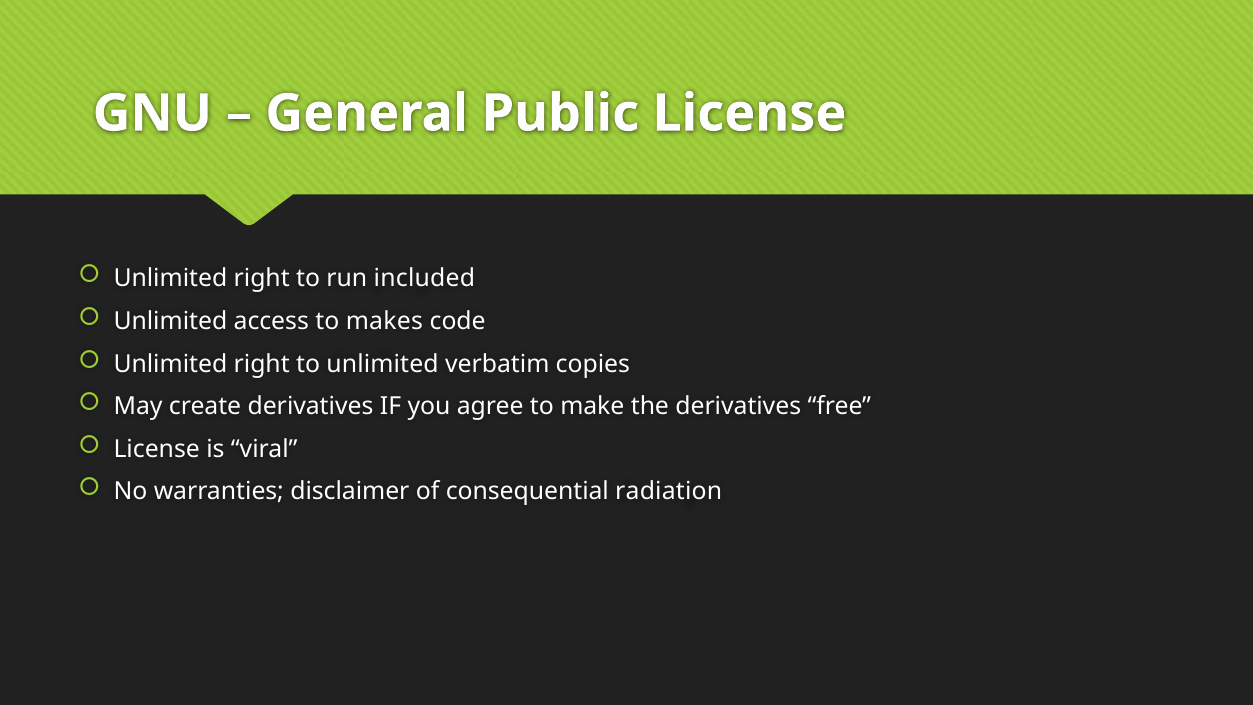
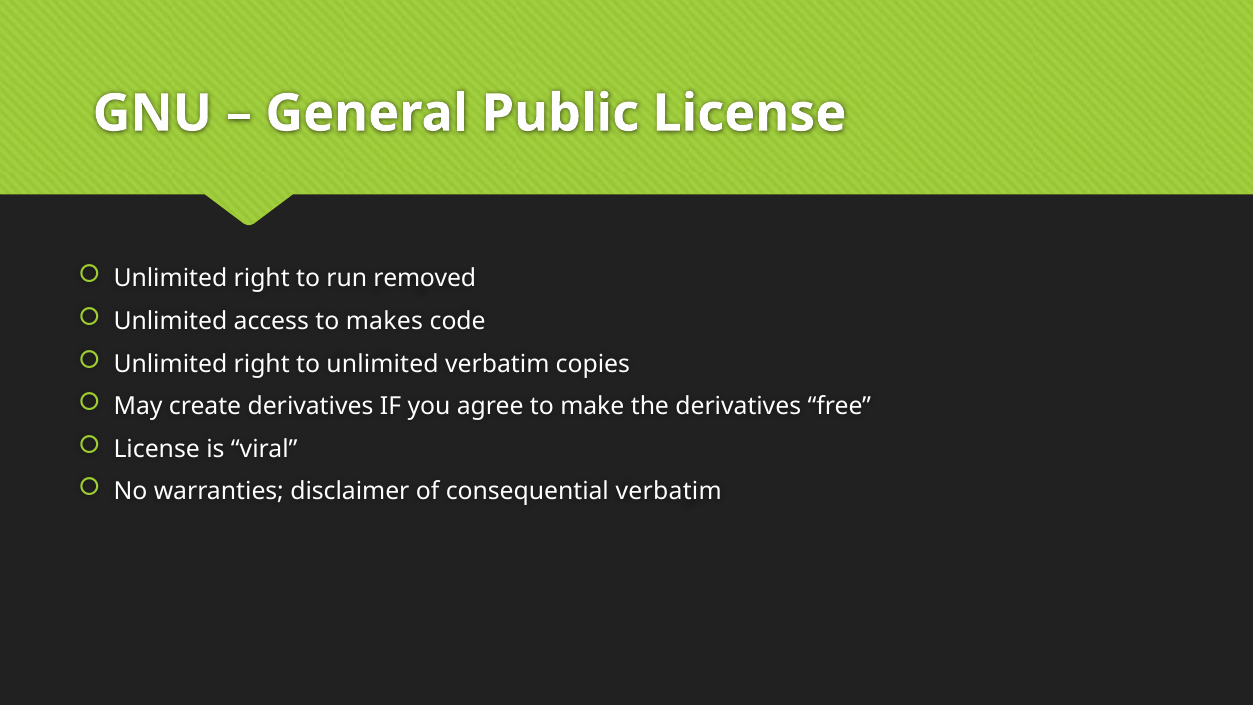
included: included -> removed
consequential radiation: radiation -> verbatim
